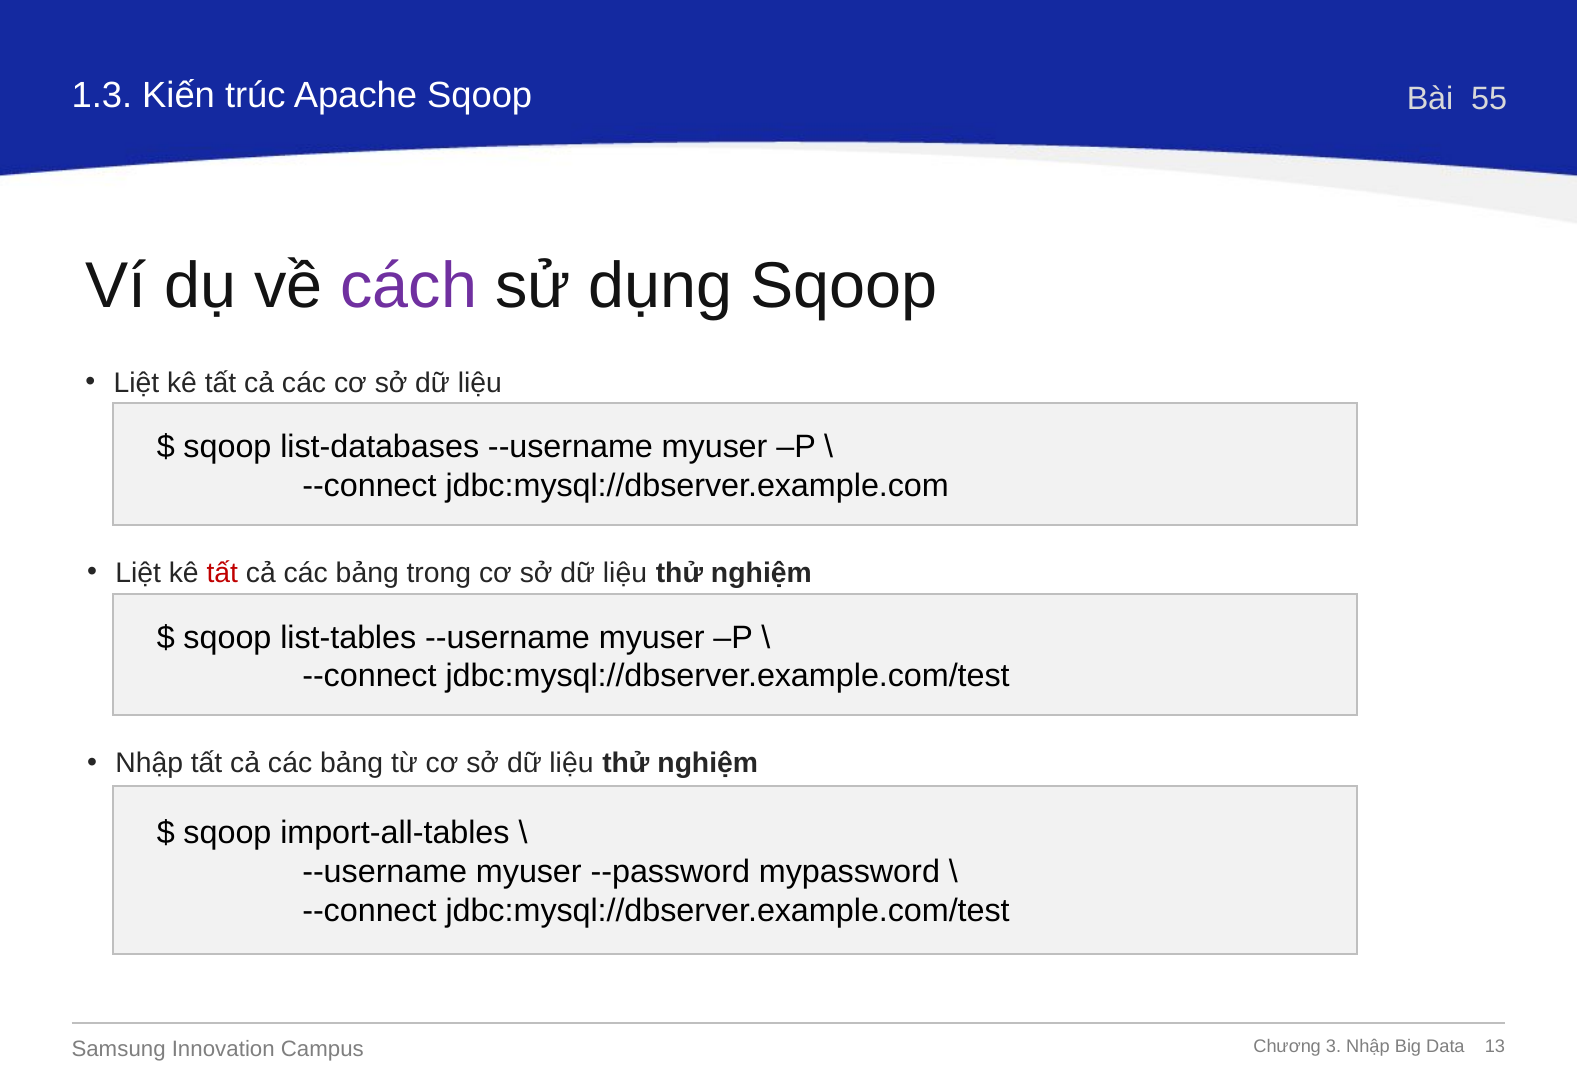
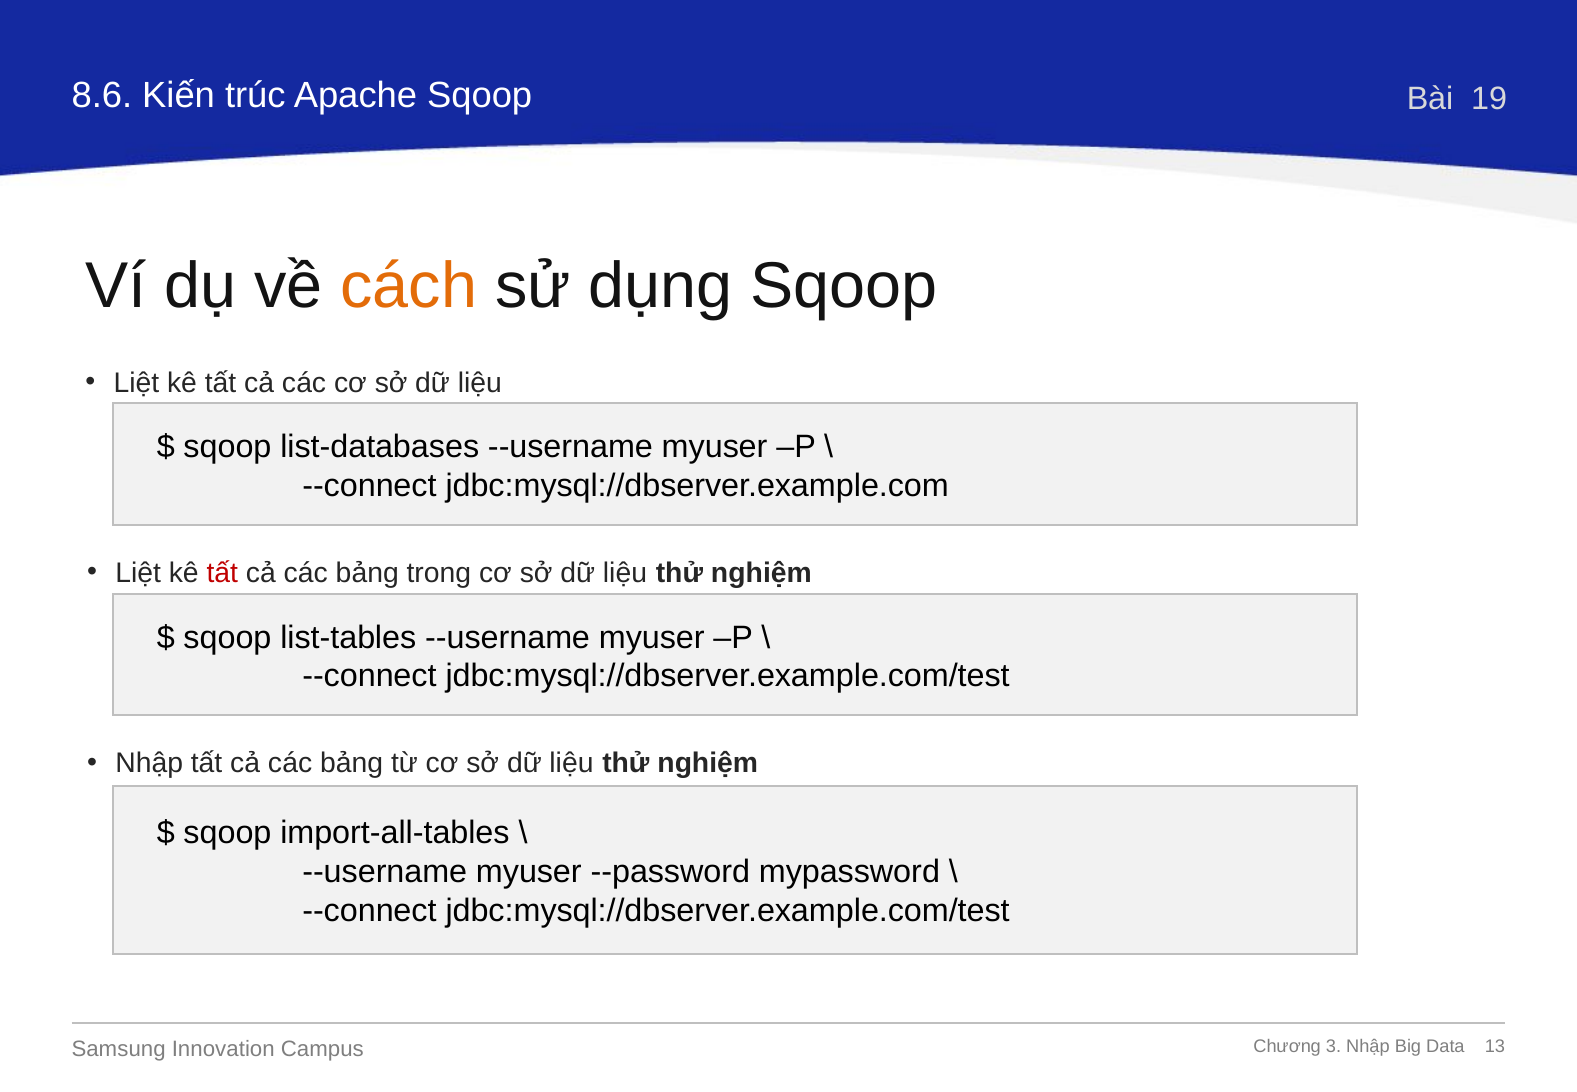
1.3: 1.3 -> 8.6
55: 55 -> 19
cách colour: purple -> orange
